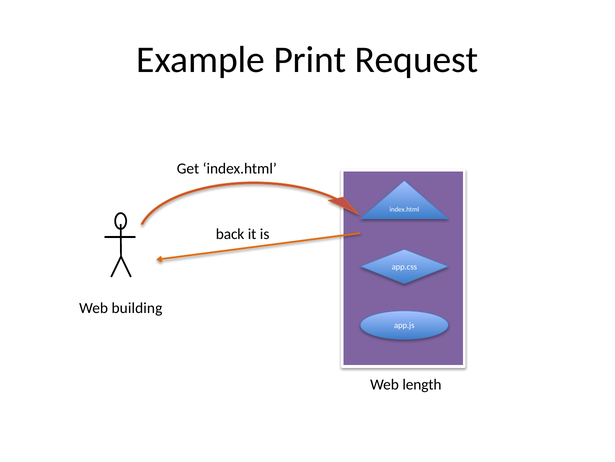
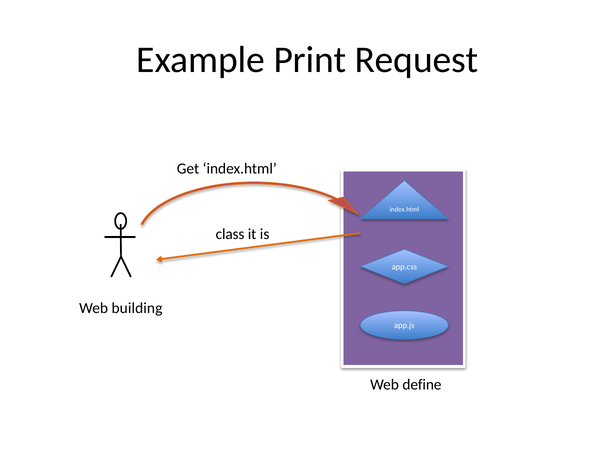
back: back -> class
length: length -> define
